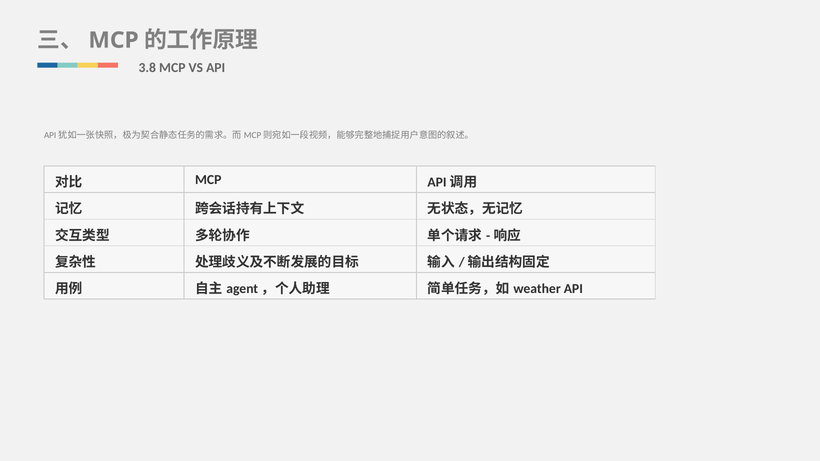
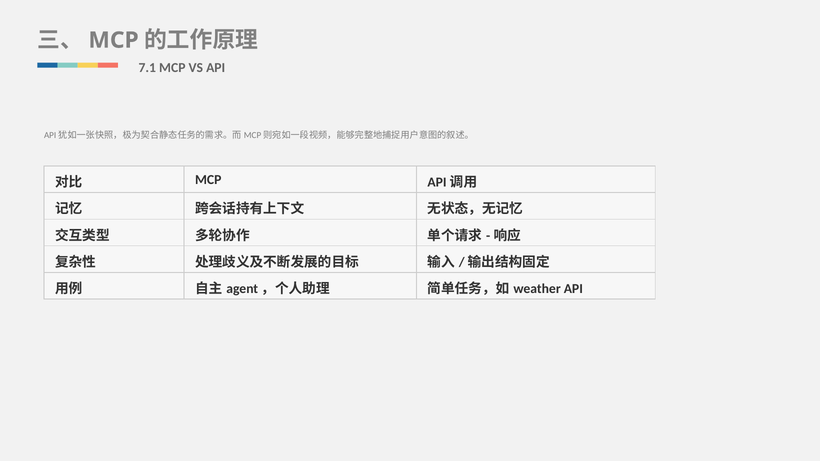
3.8: 3.8 -> 7.1
